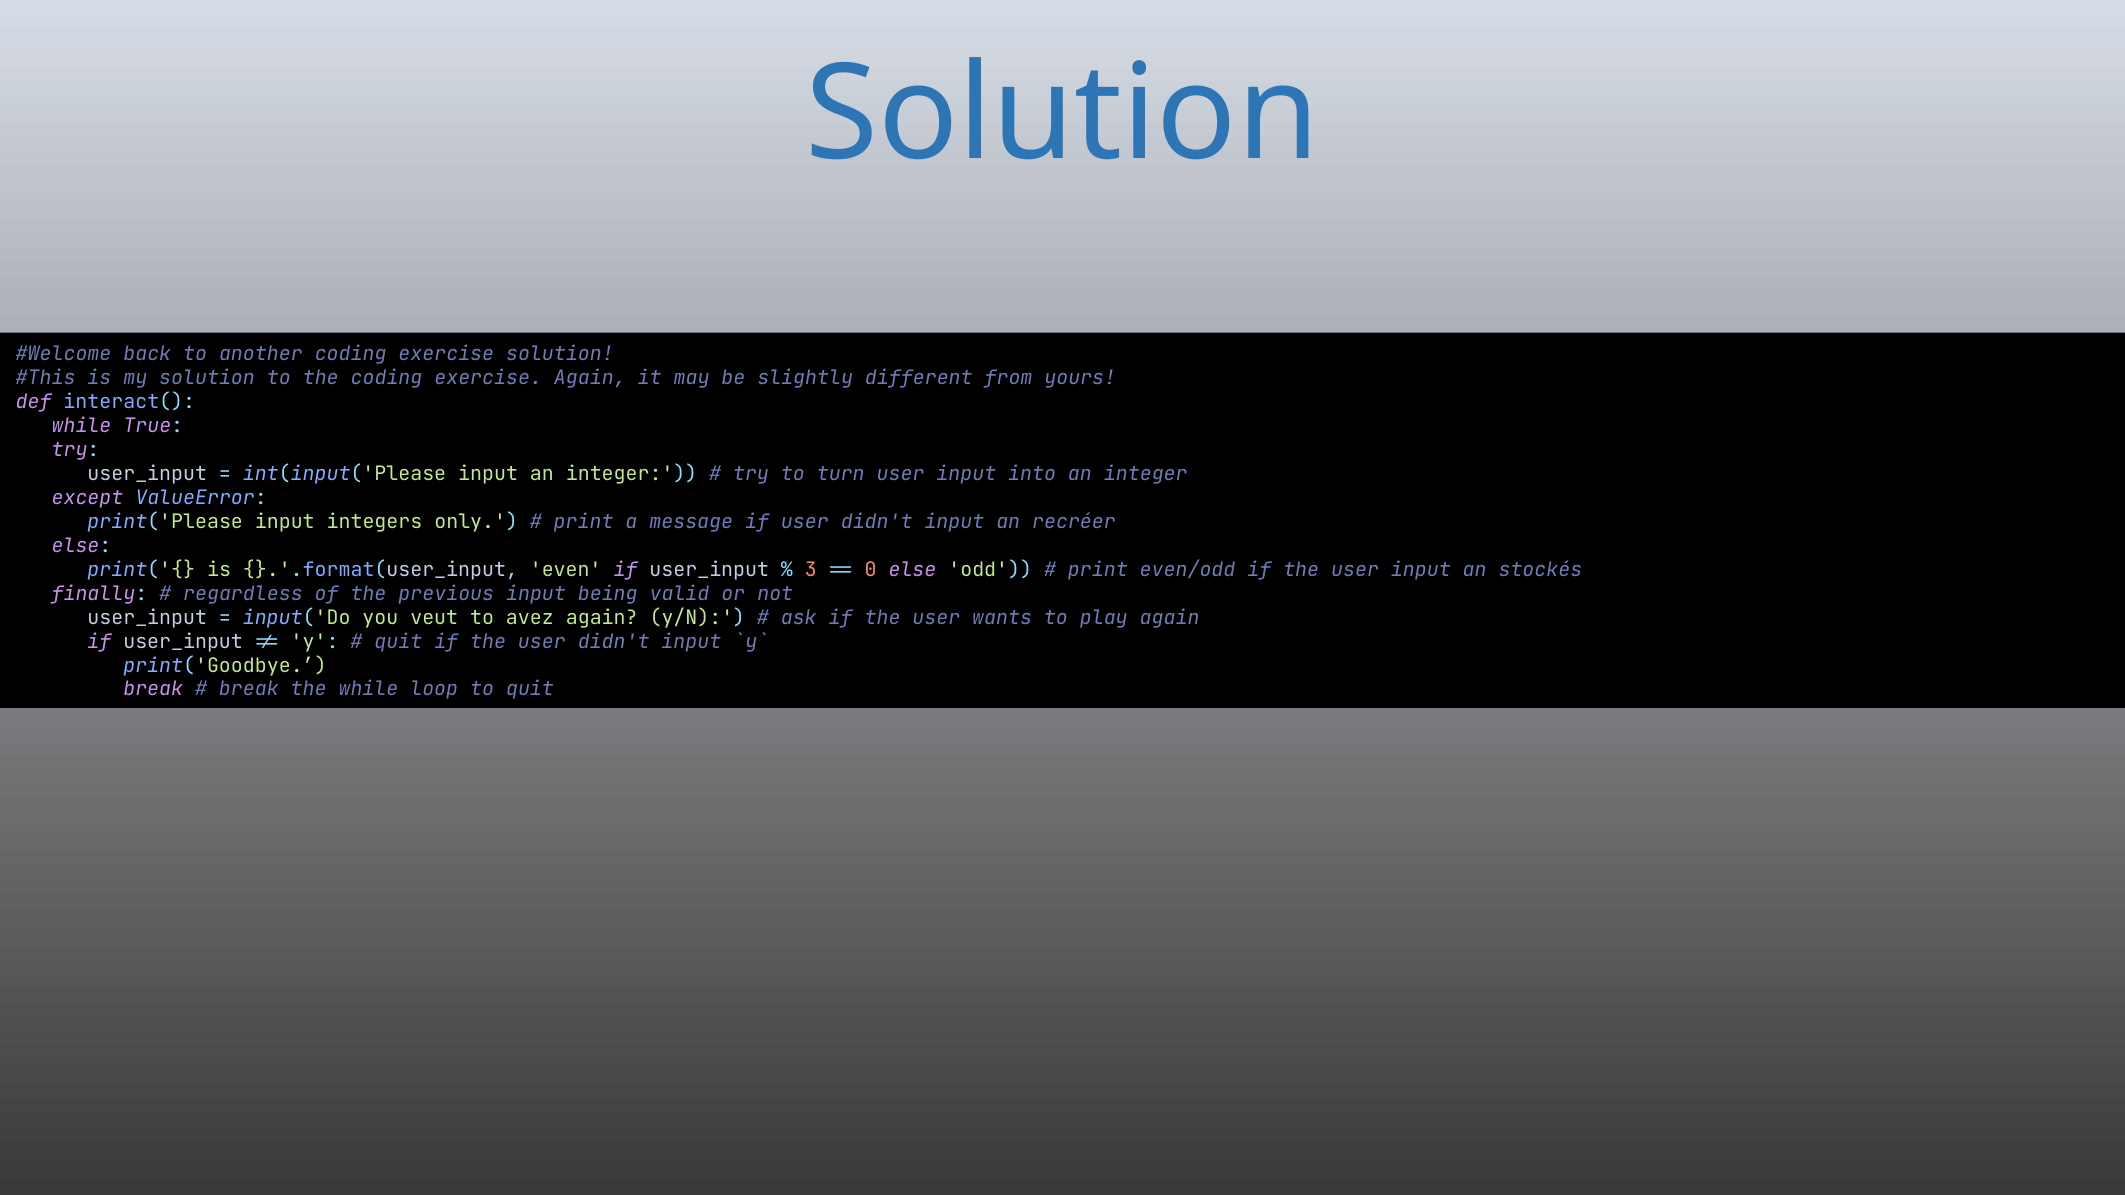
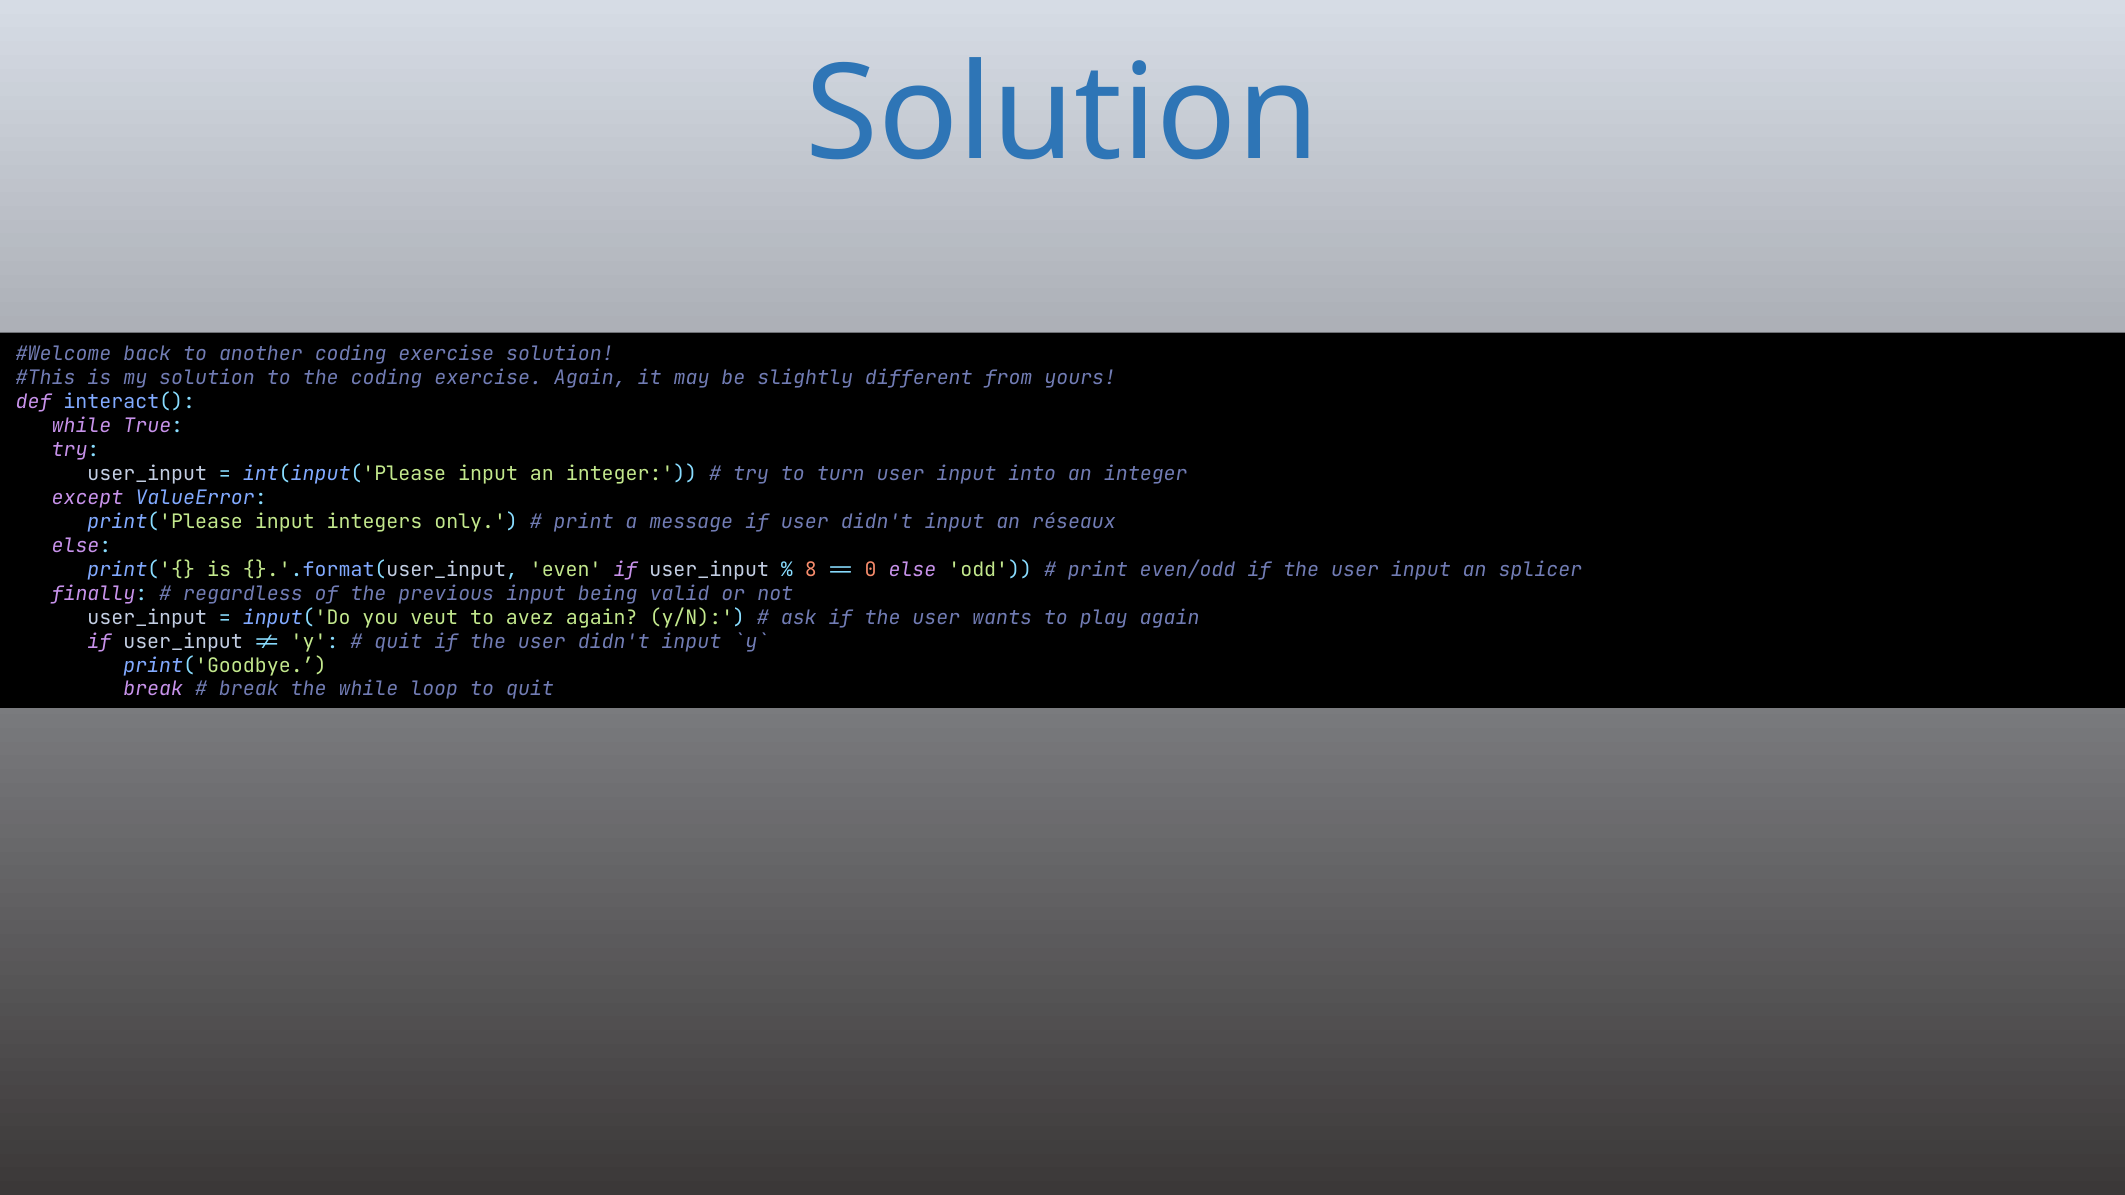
recréer: recréer -> réseaux
3: 3 -> 8
stockés: stockés -> splicer
